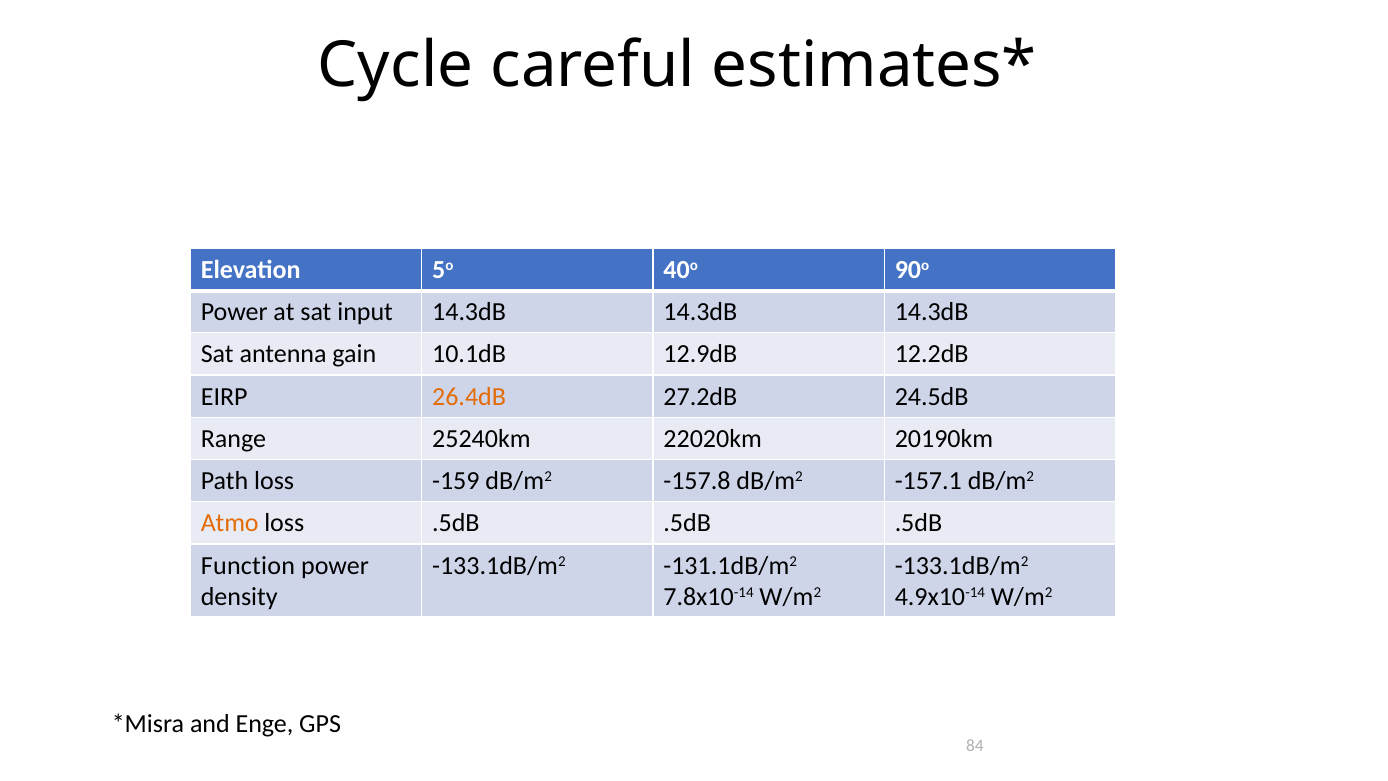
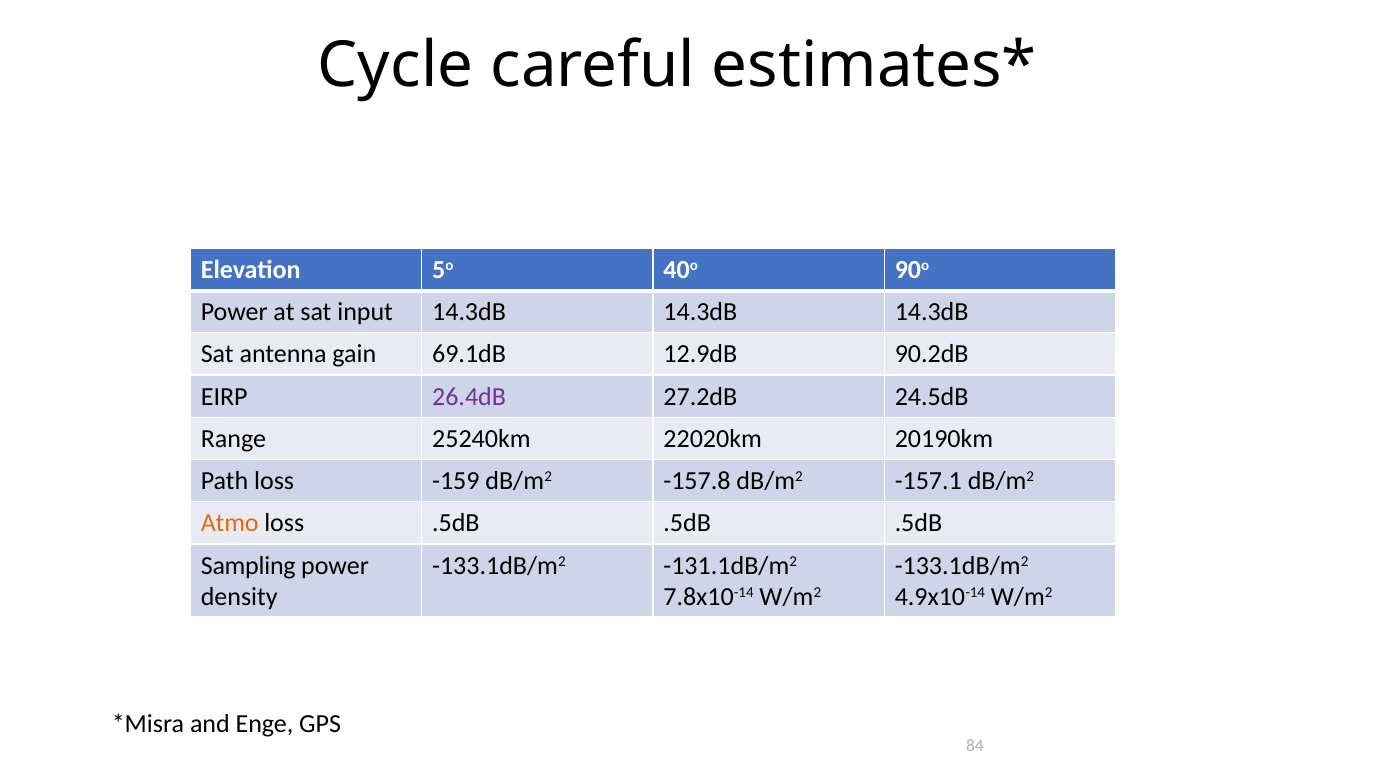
10.1dB: 10.1dB -> 69.1dB
12.2dB: 12.2dB -> 90.2dB
26.4dB colour: orange -> purple
Function: Function -> Sampling
